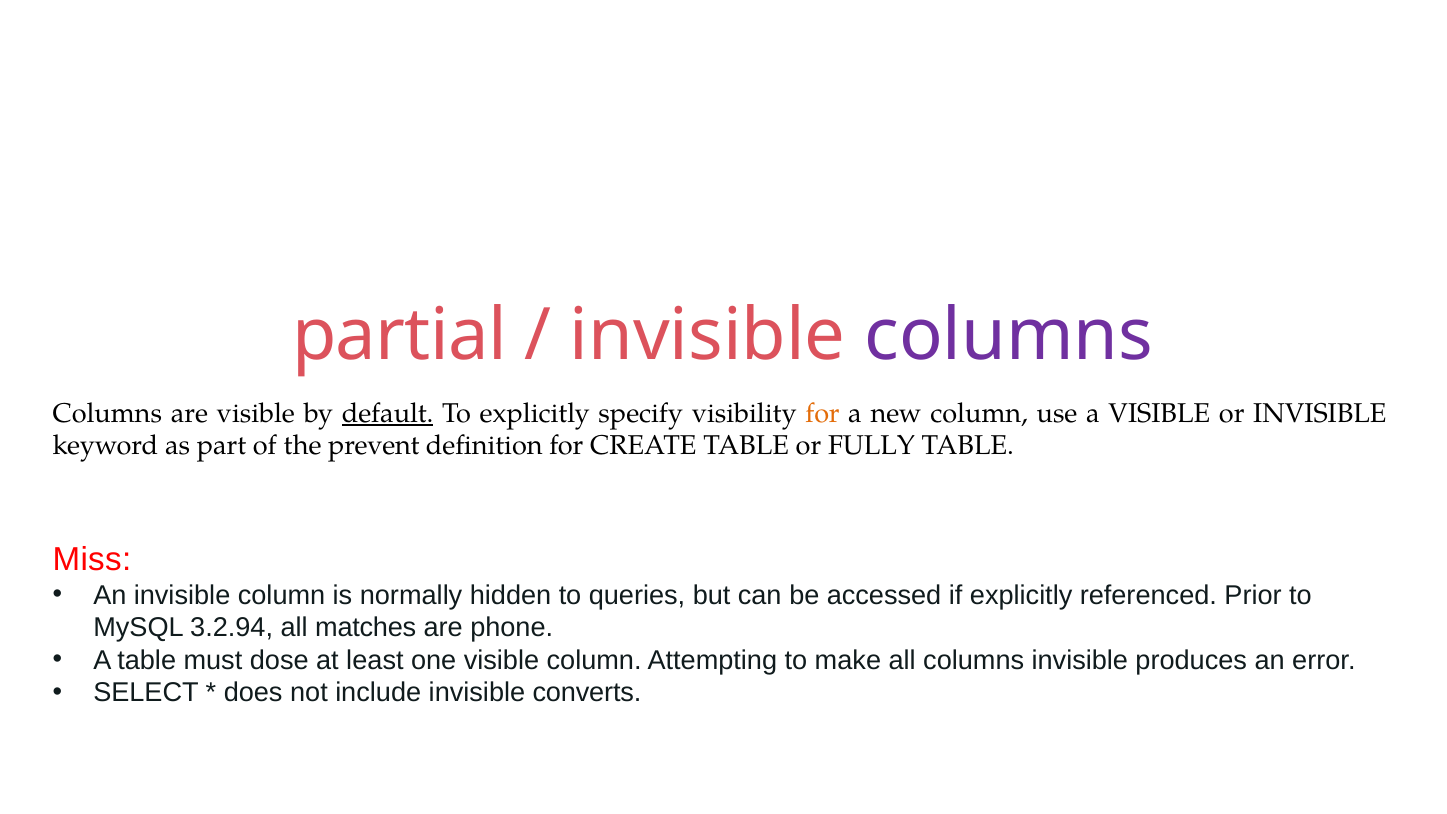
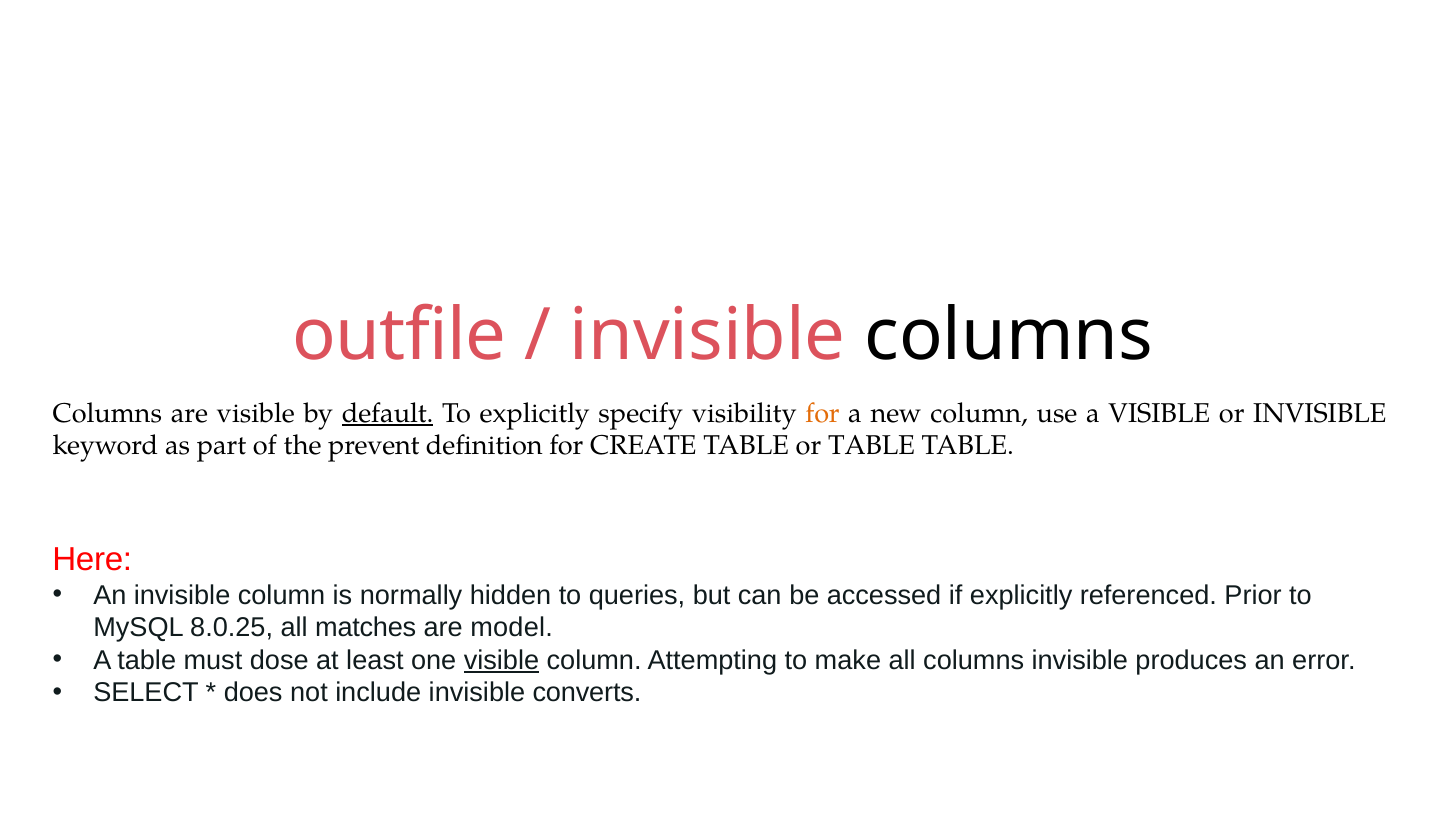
partial: partial -> outfile
columns at (1009, 335) colour: purple -> black
or FULLY: FULLY -> TABLE
Miss: Miss -> Here
3.2.94: 3.2.94 -> 8.0.25
phone: phone -> model
visible at (501, 660) underline: none -> present
